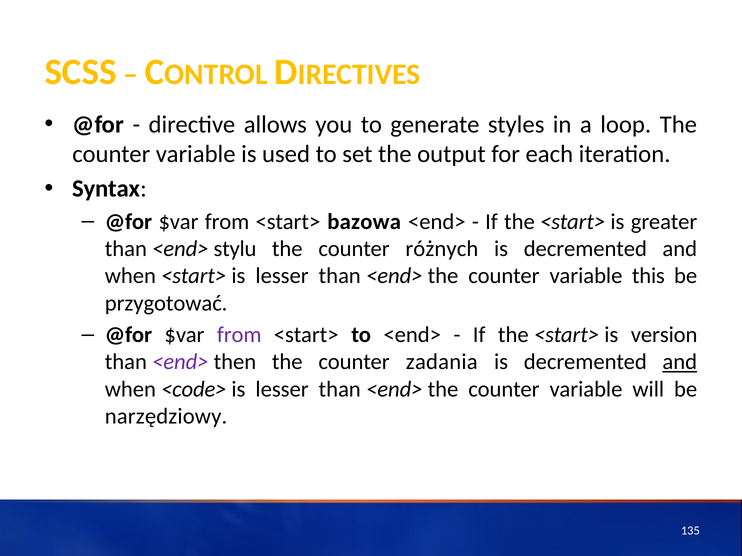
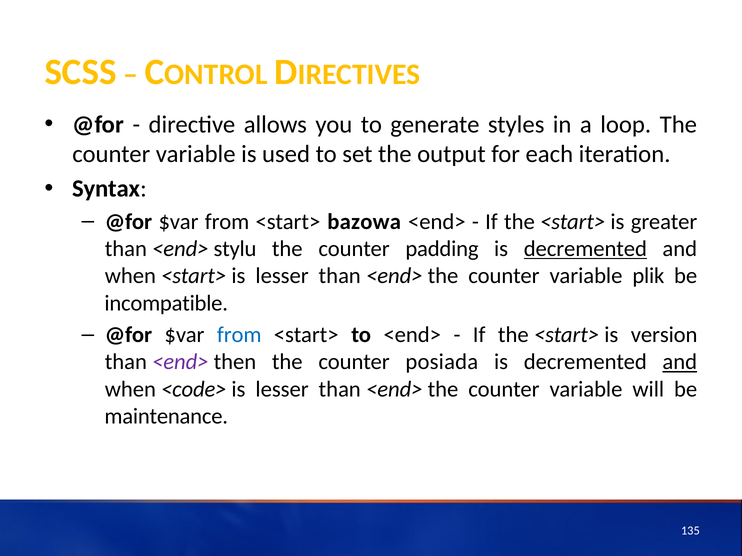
różnych: różnych -> padding
decremented at (585, 249) underline: none -> present
this: this -> plik
przygotować: przygotować -> incompatible
from at (239, 335) colour: purple -> blue
zadania: zadania -> posiada
narzędziowy: narzędziowy -> maintenance
